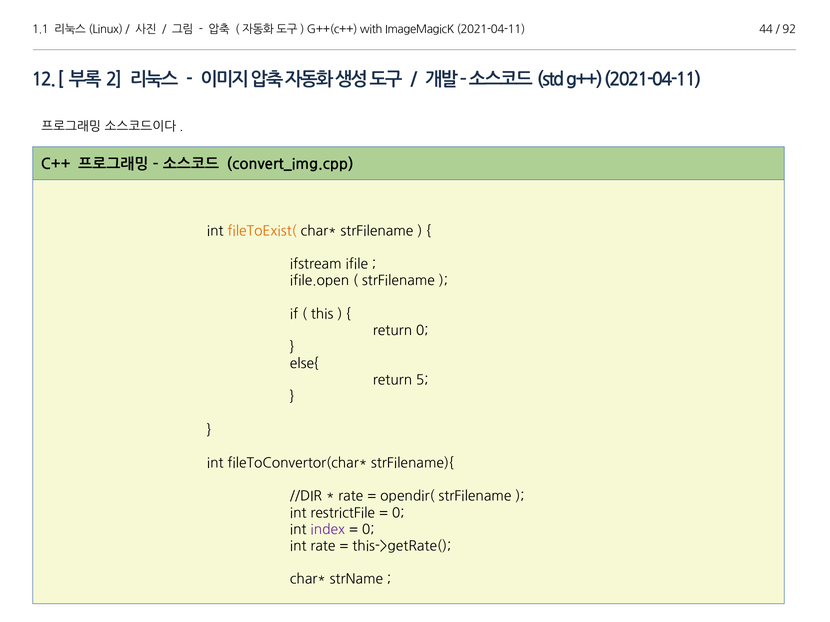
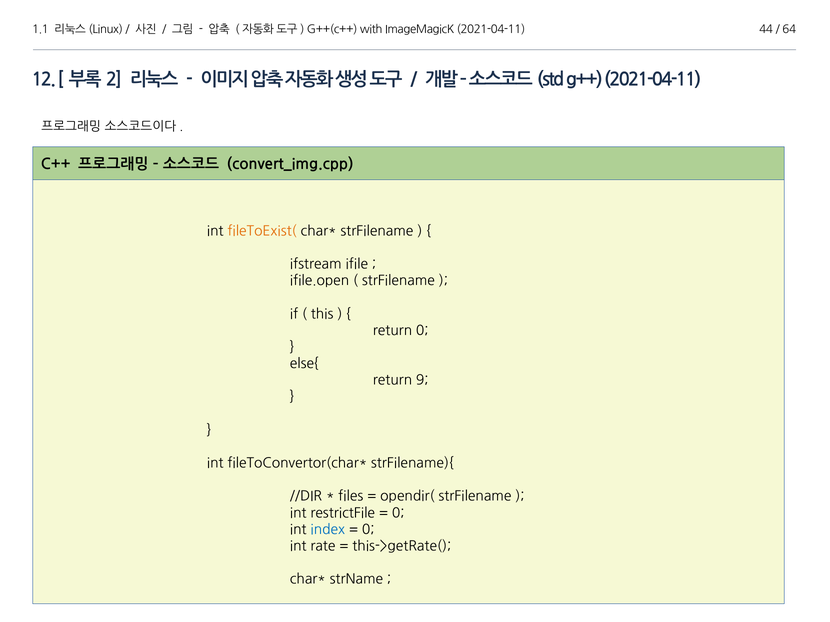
92: 92 -> 64
5: 5 -> 9
rate at (351, 497): rate -> files
index colour: purple -> blue
